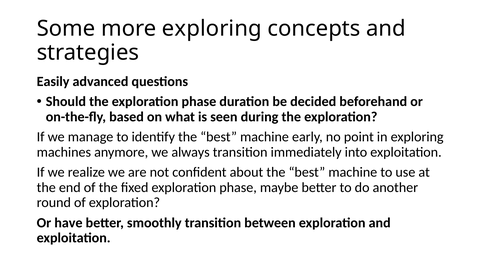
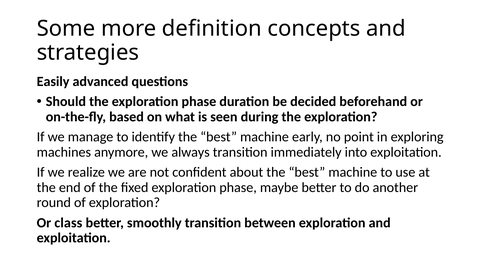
more exploring: exploring -> definition
have: have -> class
